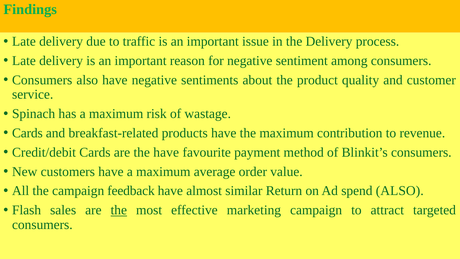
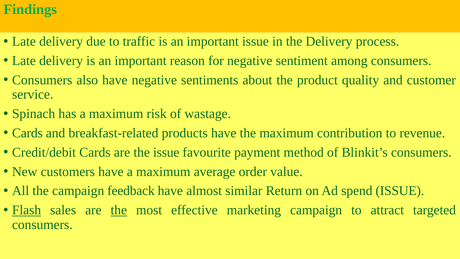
the have: have -> issue
spend ALSO: ALSO -> ISSUE
Flash underline: none -> present
